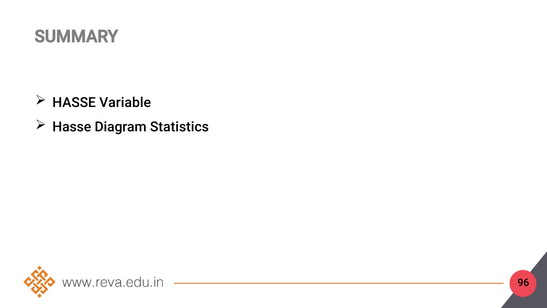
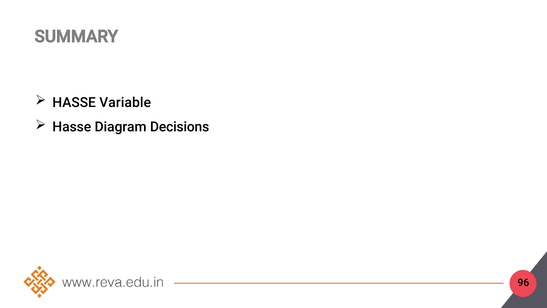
Statistics: Statistics -> Decisions
